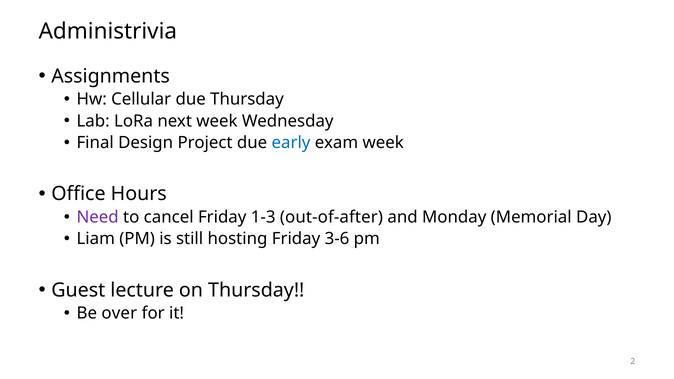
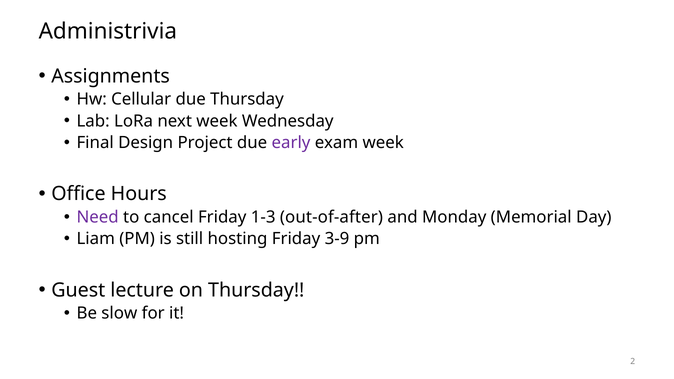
early colour: blue -> purple
3-6: 3-6 -> 3-9
over: over -> slow
